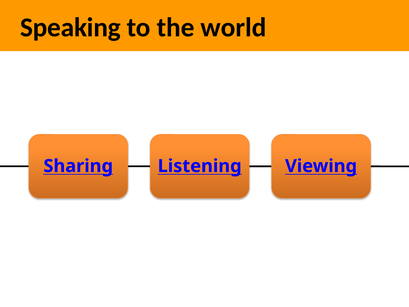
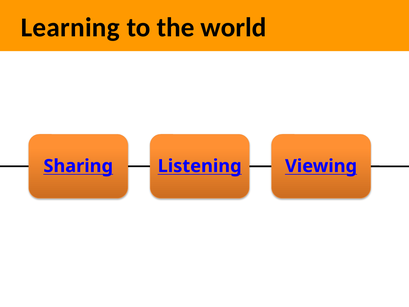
Speaking: Speaking -> Learning
